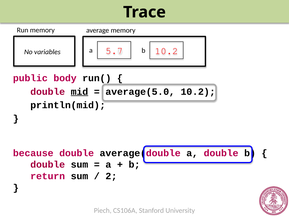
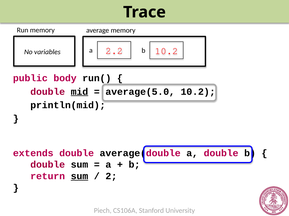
5.7: 5.7 -> 2.2
because: because -> extends
sum at (79, 177) underline: none -> present
